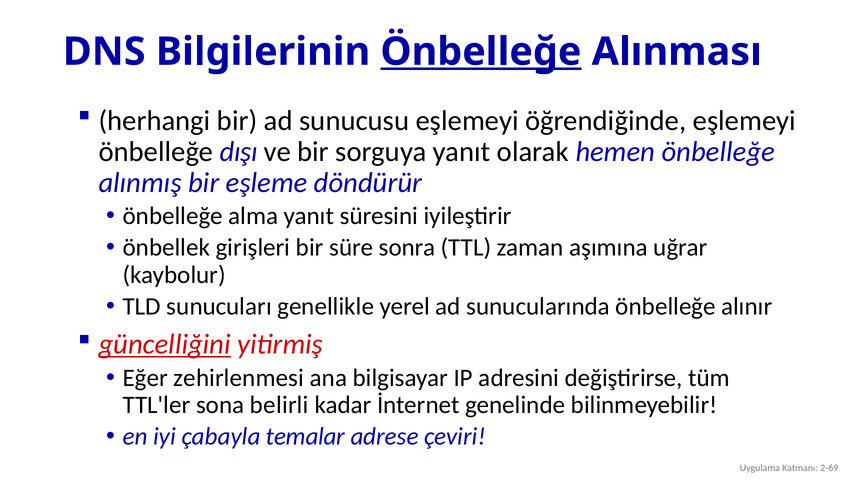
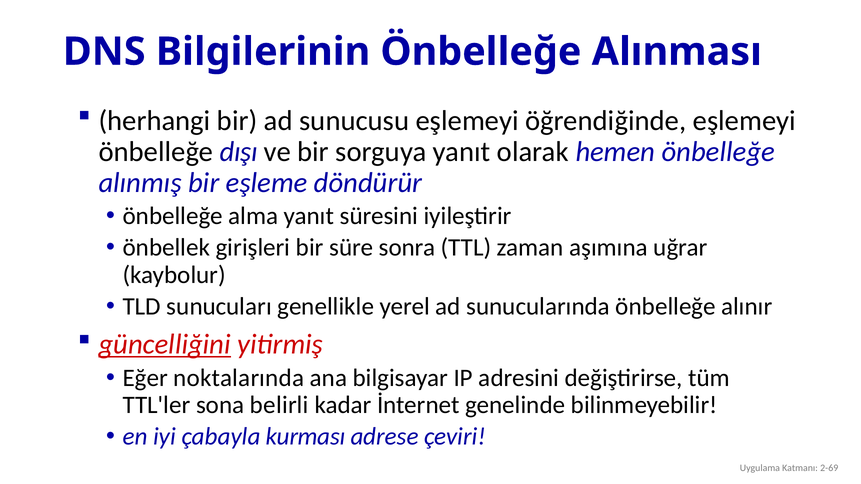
Önbelleğe at (481, 52) underline: present -> none
zehirlenmesi: zehirlenmesi -> noktalarında
temalar: temalar -> kurması
